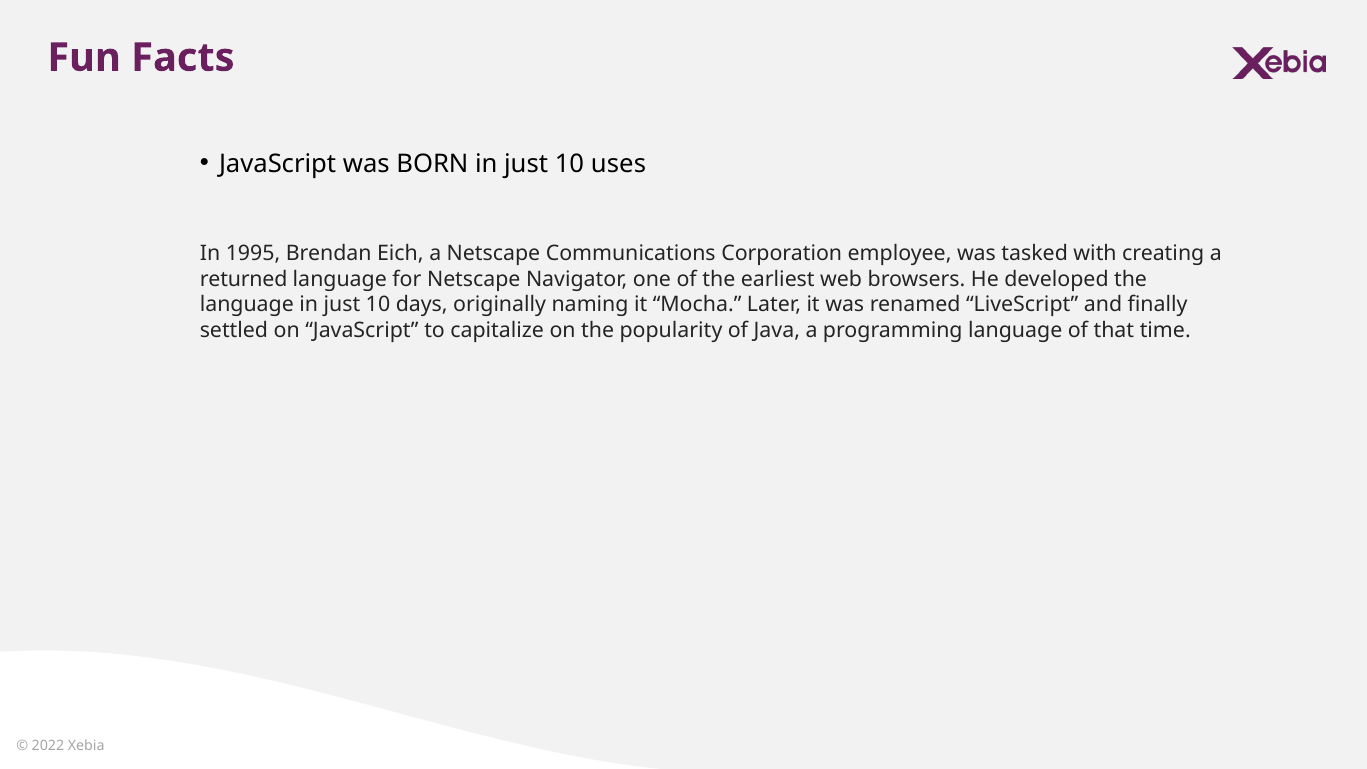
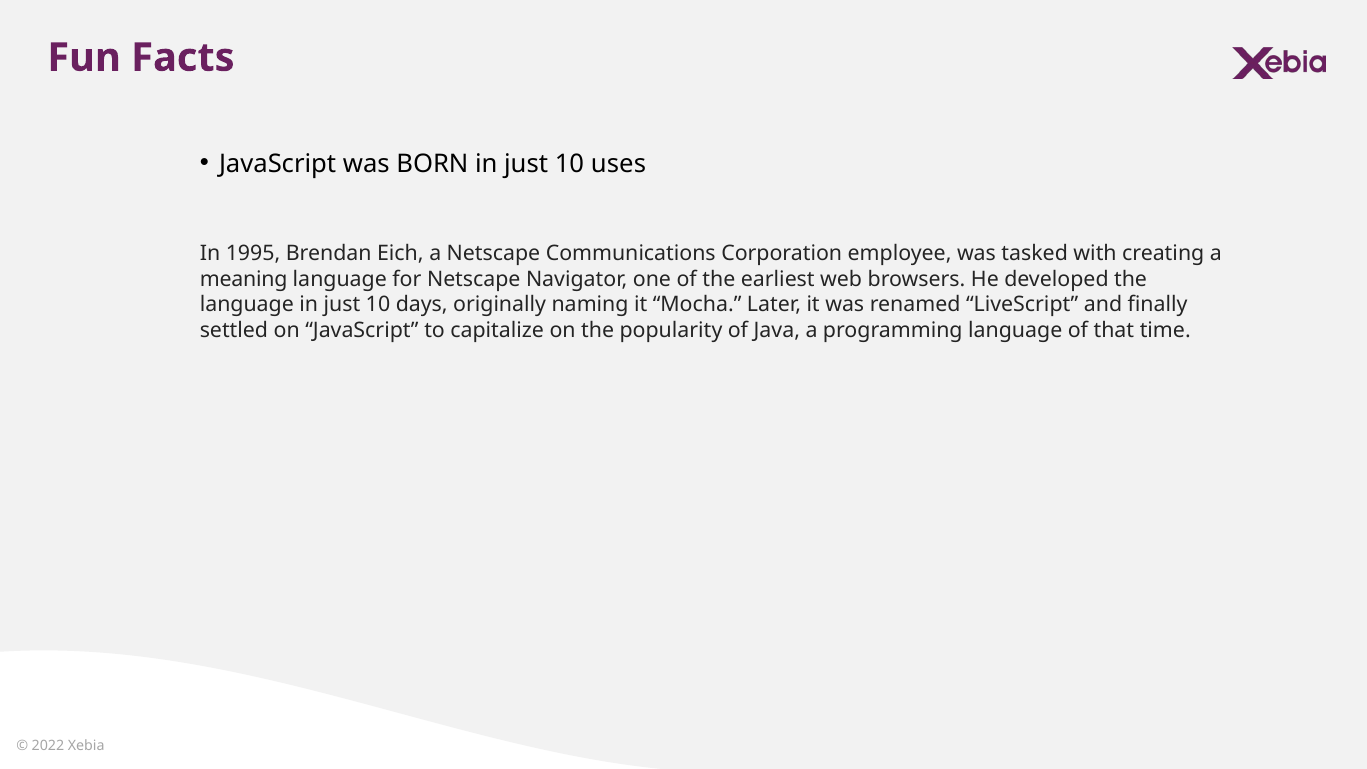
returned: returned -> meaning
